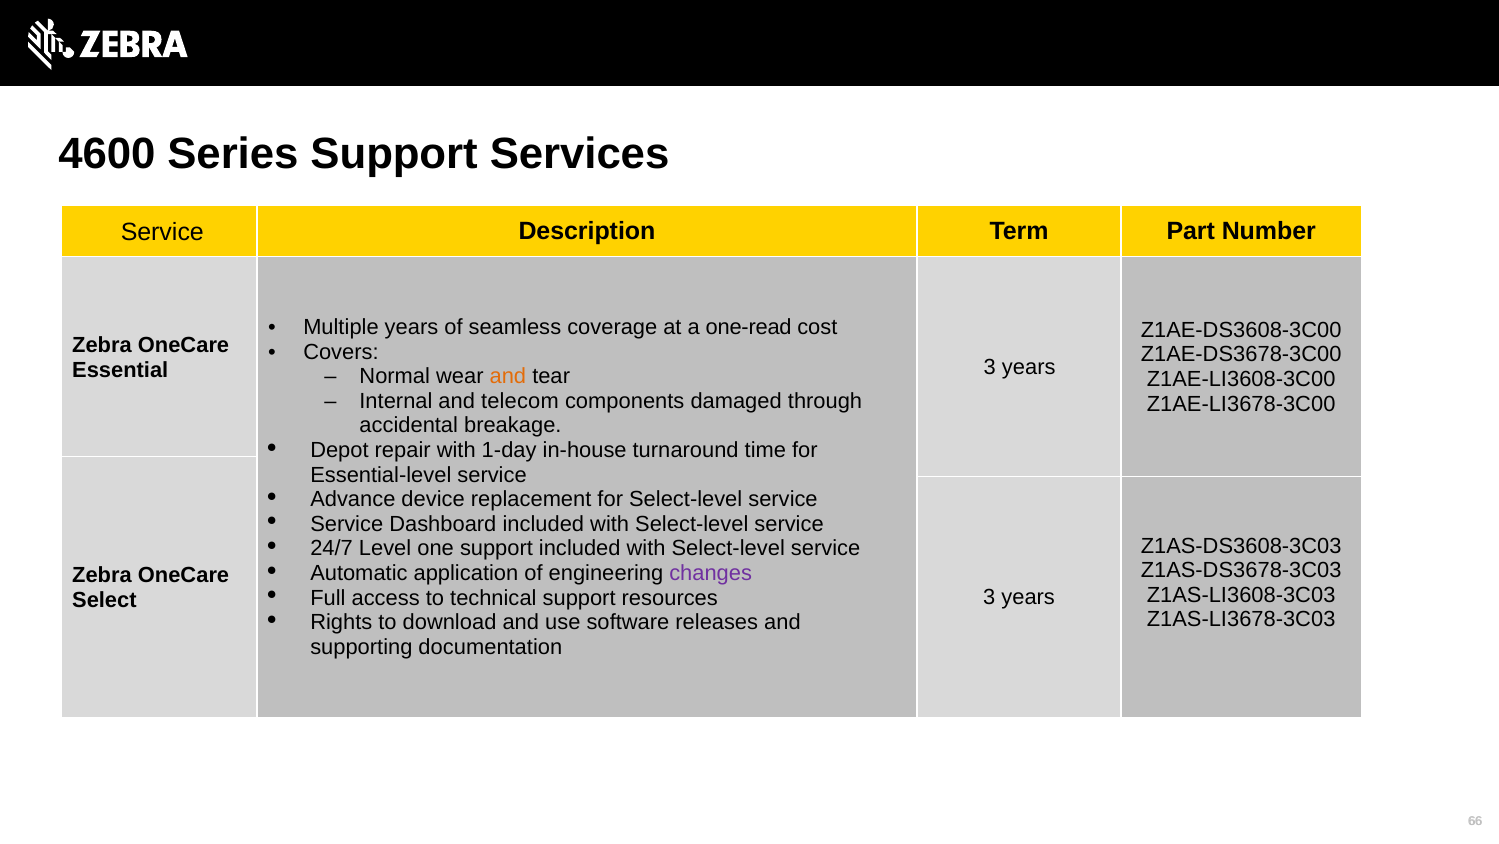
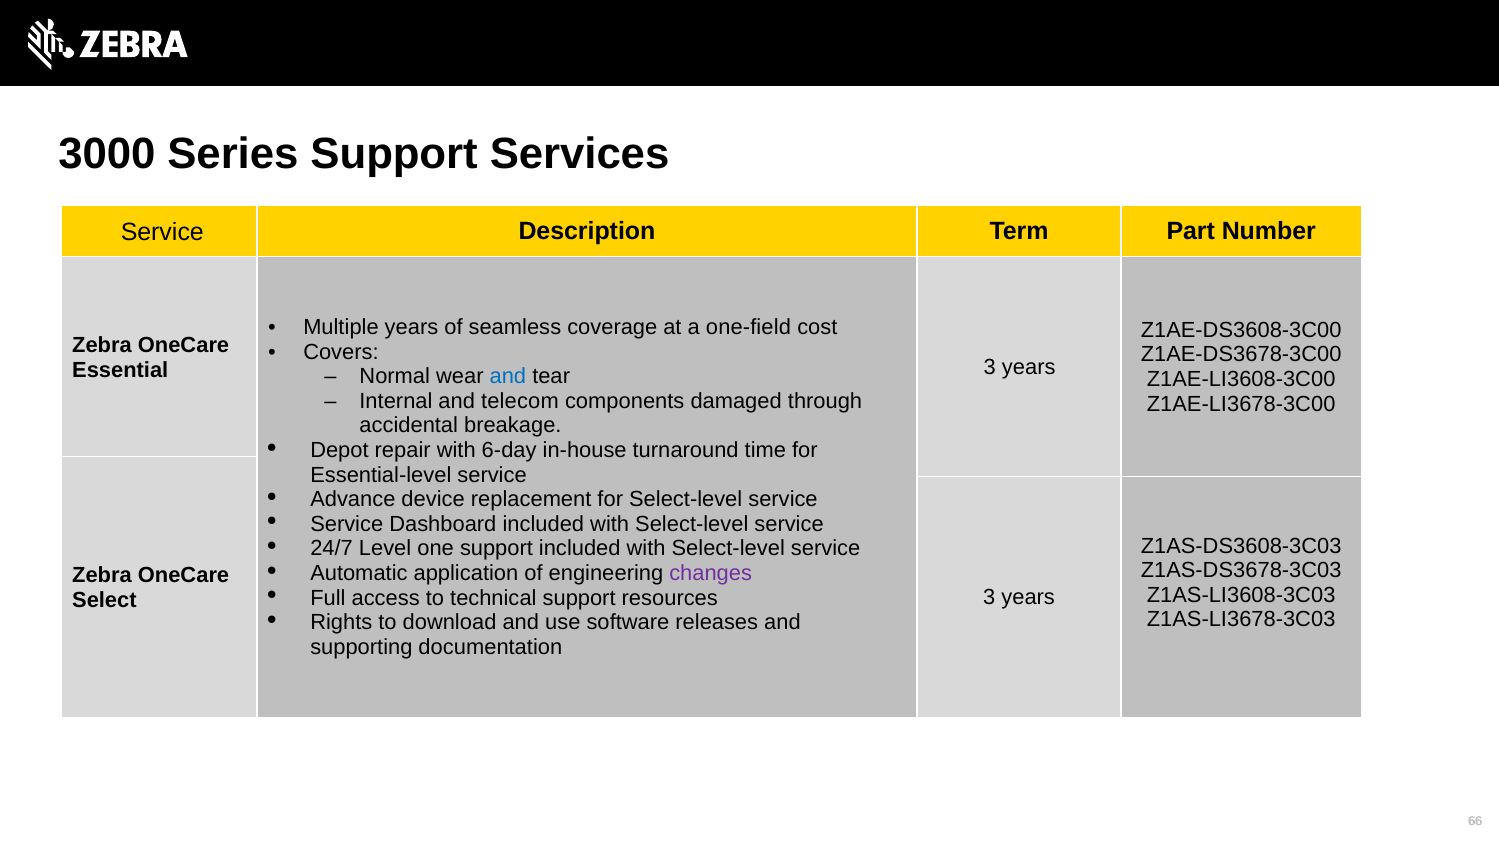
4600: 4600 -> 3000
one-read: one-read -> one-field
and at (508, 376) colour: orange -> blue
1-day: 1-day -> 6-day
